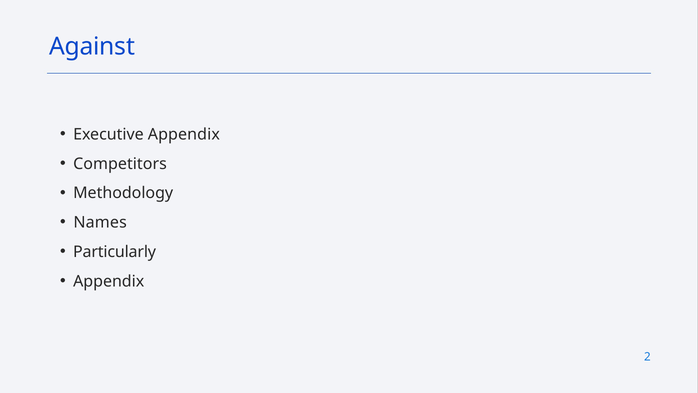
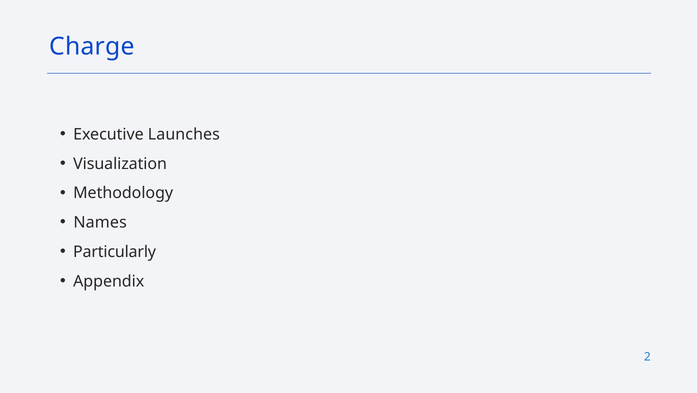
Against: Against -> Charge
Executive Appendix: Appendix -> Launches
Competitors: Competitors -> Visualization
